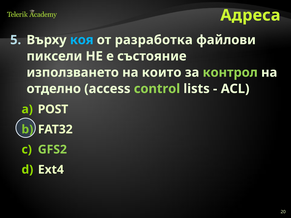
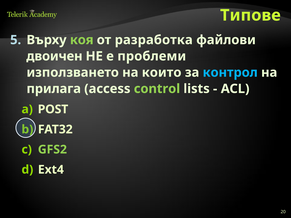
Адреса: Адреса -> Типове
коя colour: light blue -> light green
пиксели: пиксели -> двоичен
състояние: състояние -> проблеми
контрол colour: light green -> light blue
отделно: отделно -> прилага
